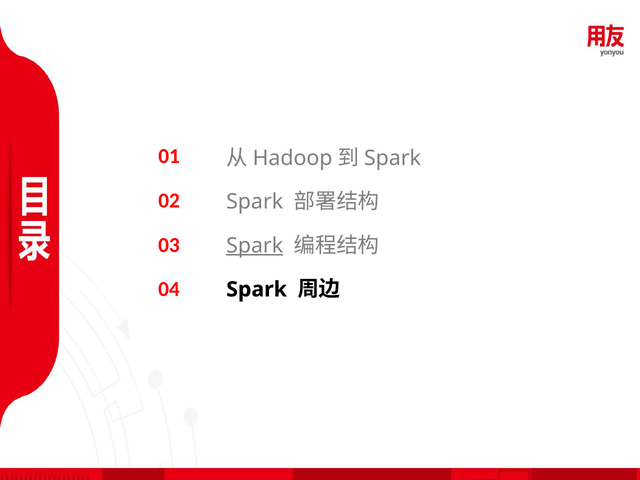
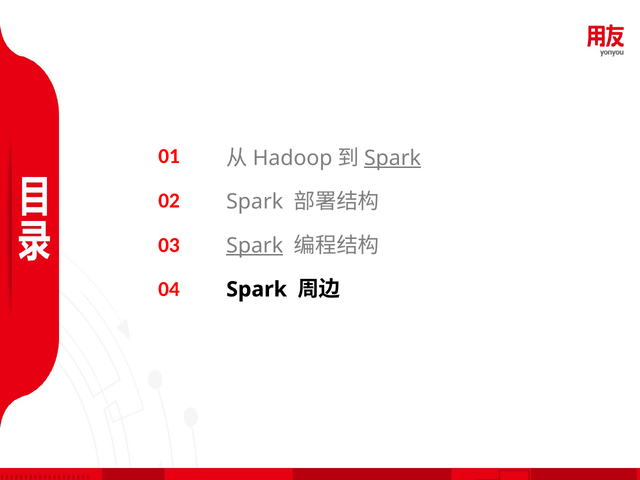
Spark at (393, 158) underline: none -> present
